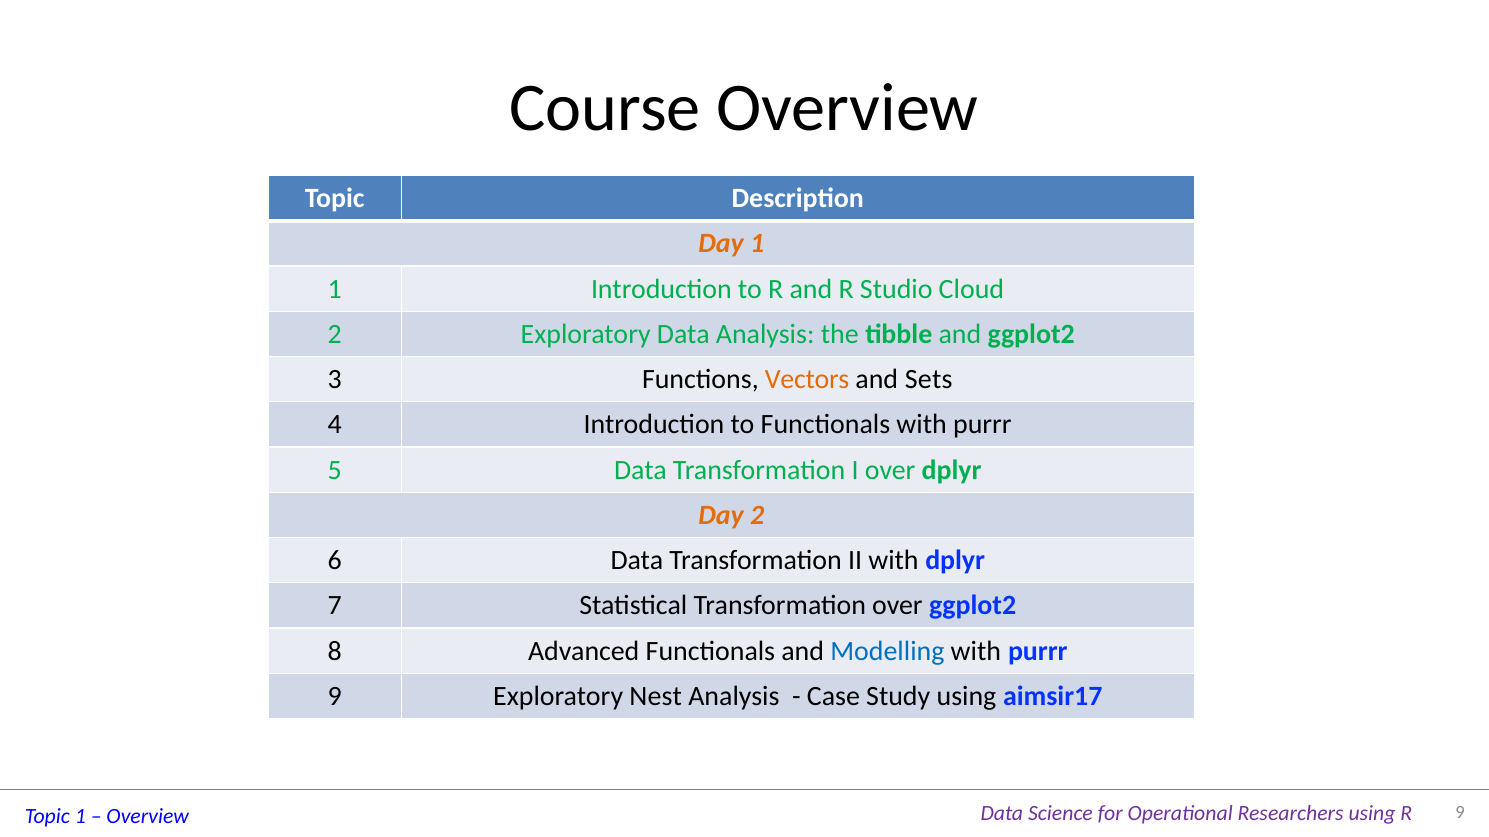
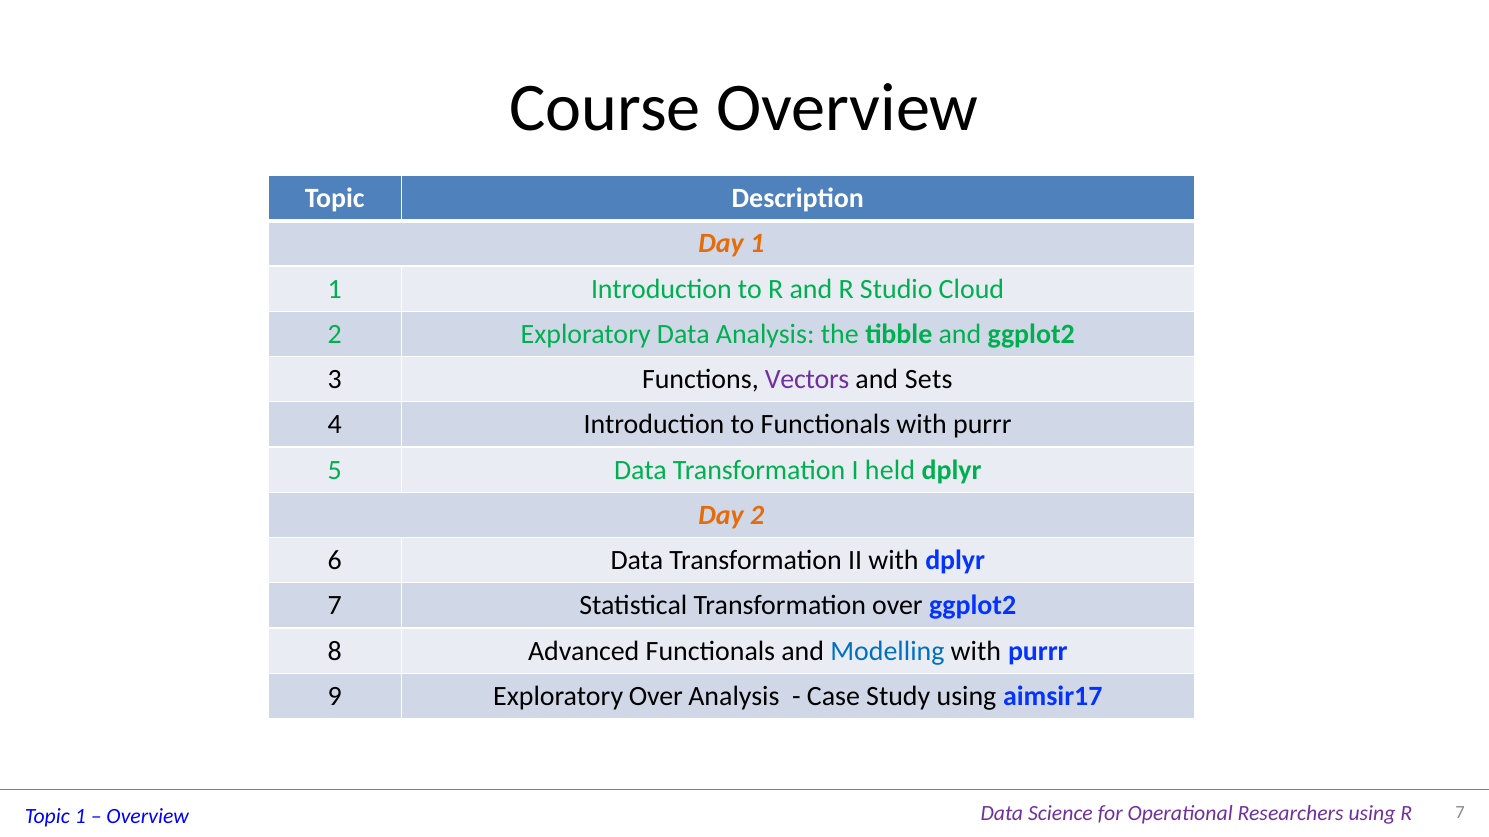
Vectors colour: orange -> purple
I over: over -> held
Exploratory Nest: Nest -> Over
R 9: 9 -> 7
